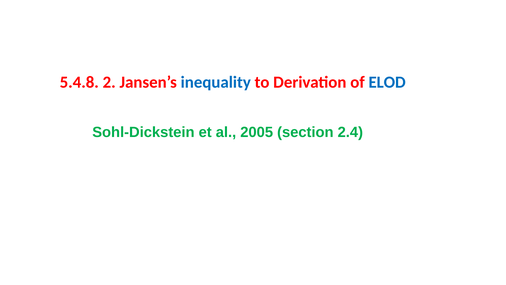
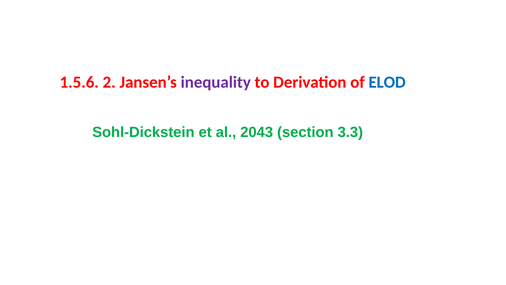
5.4.8: 5.4.8 -> 1.5.6
inequality colour: blue -> purple
2005: 2005 -> 2043
2.4: 2.4 -> 3.3
